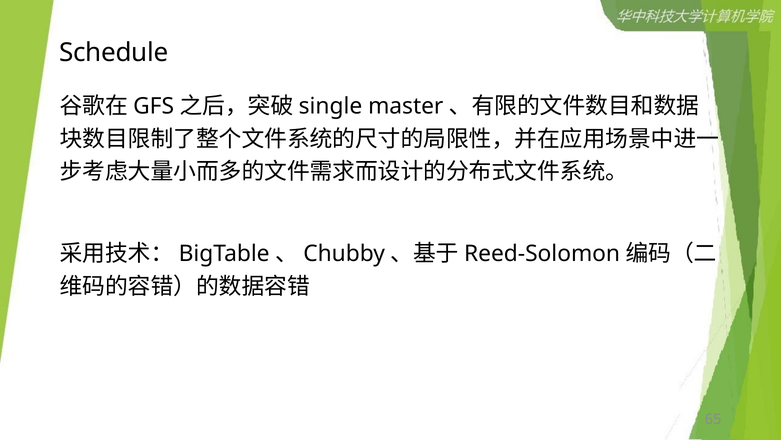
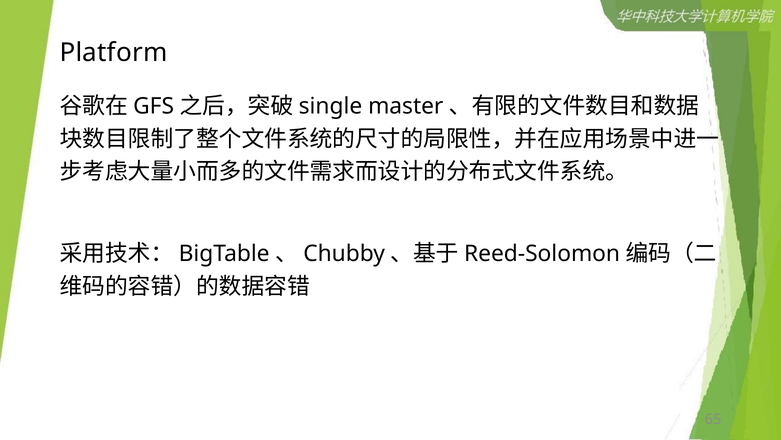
Schedule: Schedule -> Platform
